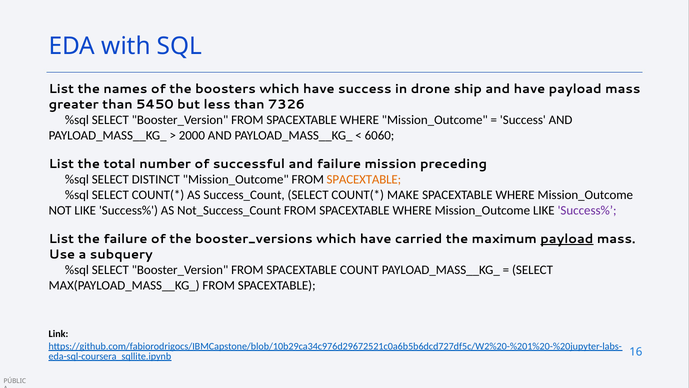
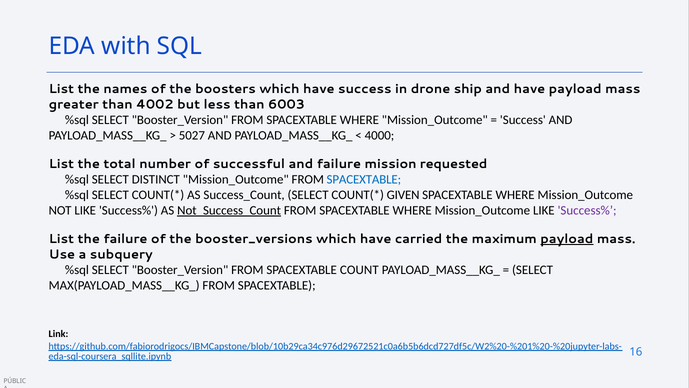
5450: 5450 -> 4002
7326: 7326 -> 6003
2000: 2000 -> 5027
6060: 6060 -> 4000
preceding: preceding -> requested
SPACEXTABLE at (364, 179) colour: orange -> blue
MAKE: MAKE -> GIVEN
Not_Success_Count underline: none -> present
